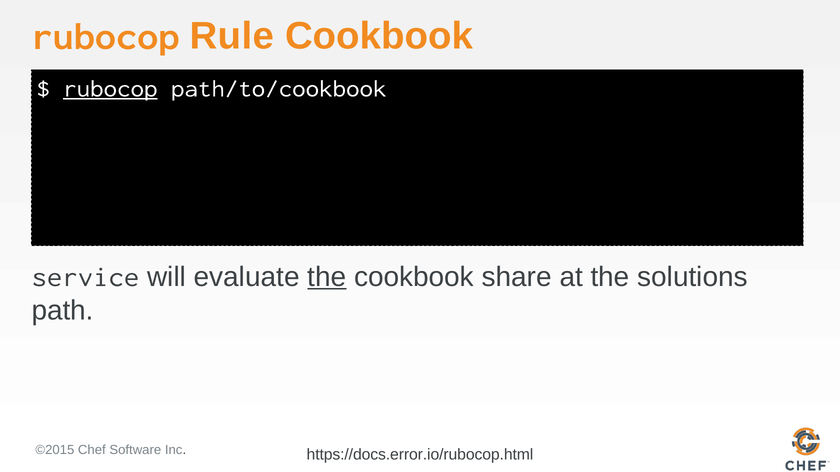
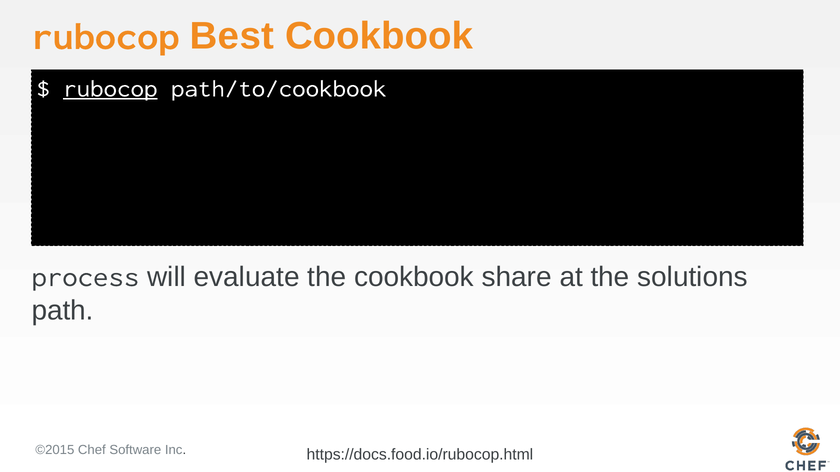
Rule: Rule -> Best
service: service -> process
the at (327, 277) underline: present -> none
https://docs.error.io/rubocop.html: https://docs.error.io/rubocop.html -> https://docs.food.io/rubocop.html
